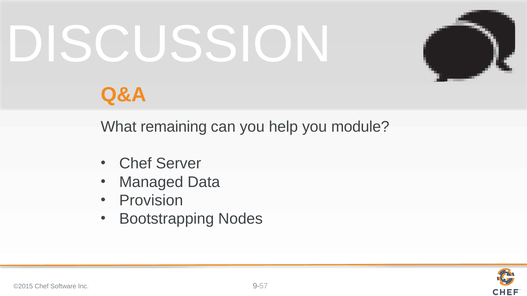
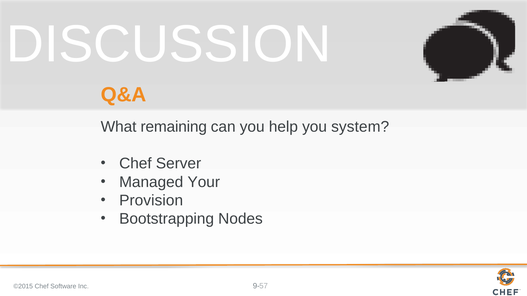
module: module -> system
Data: Data -> Your
